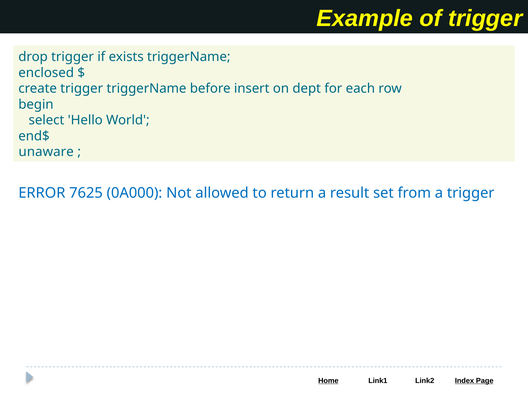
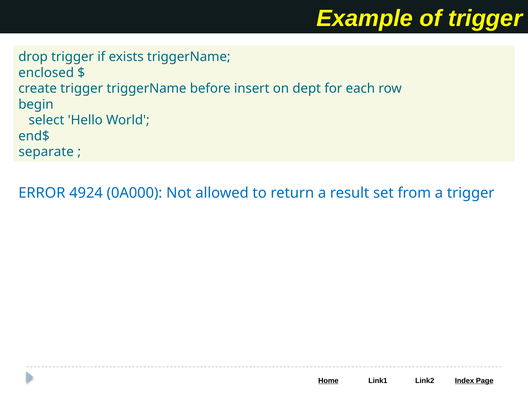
unaware: unaware -> separate
7625: 7625 -> 4924
